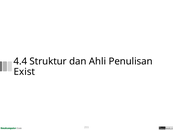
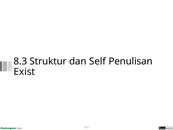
4.4: 4.4 -> 8.3
Ahli: Ahli -> Self
